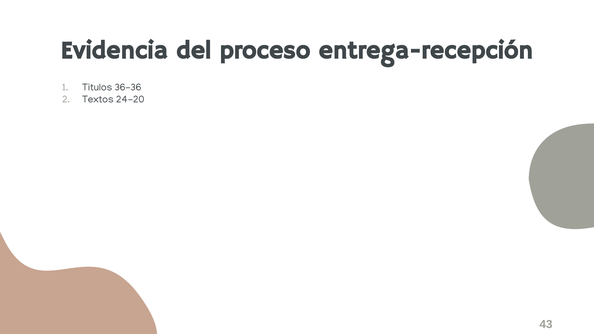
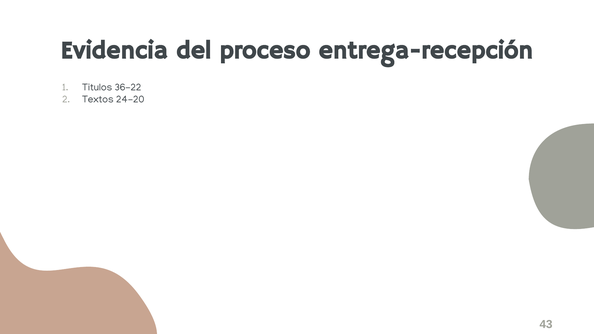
36-36: 36-36 -> 36-22
